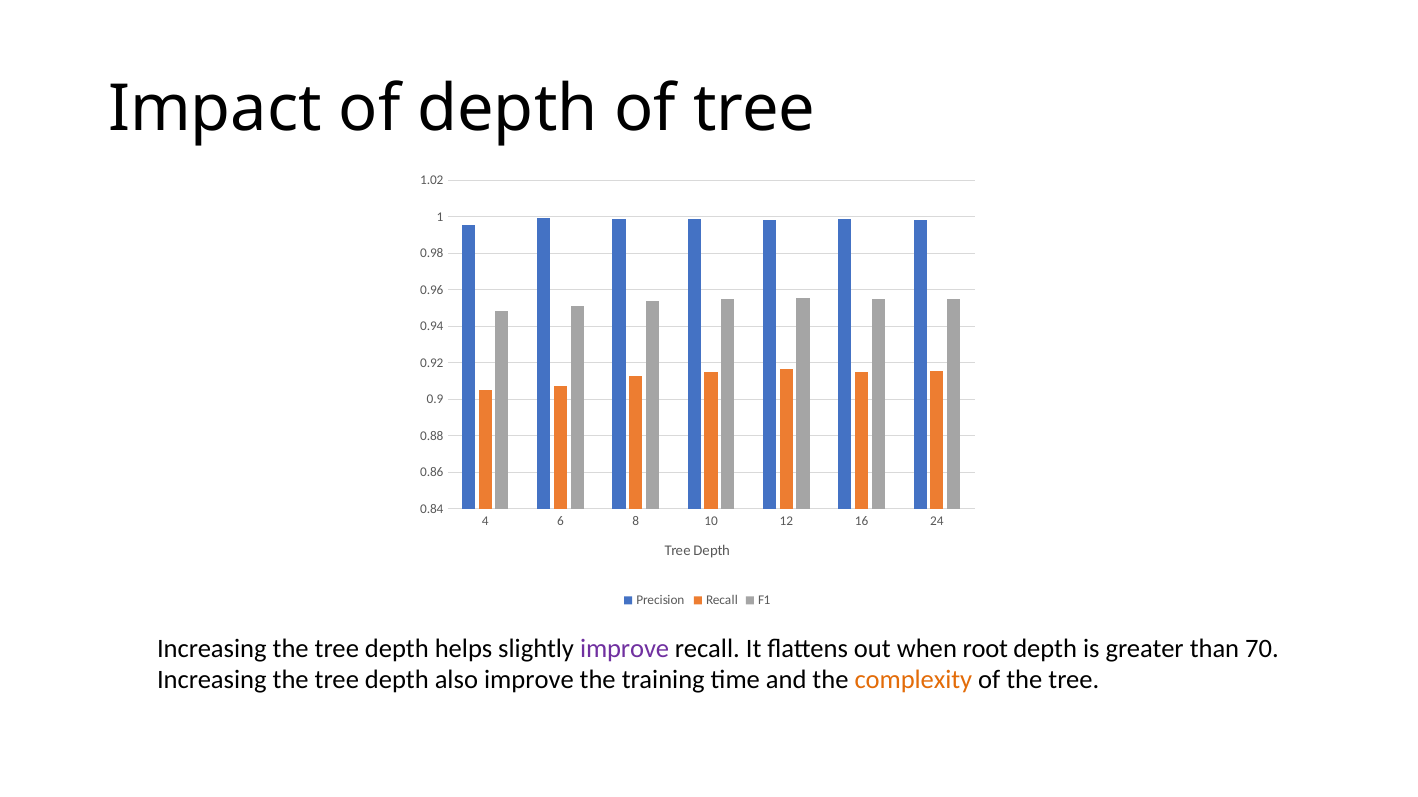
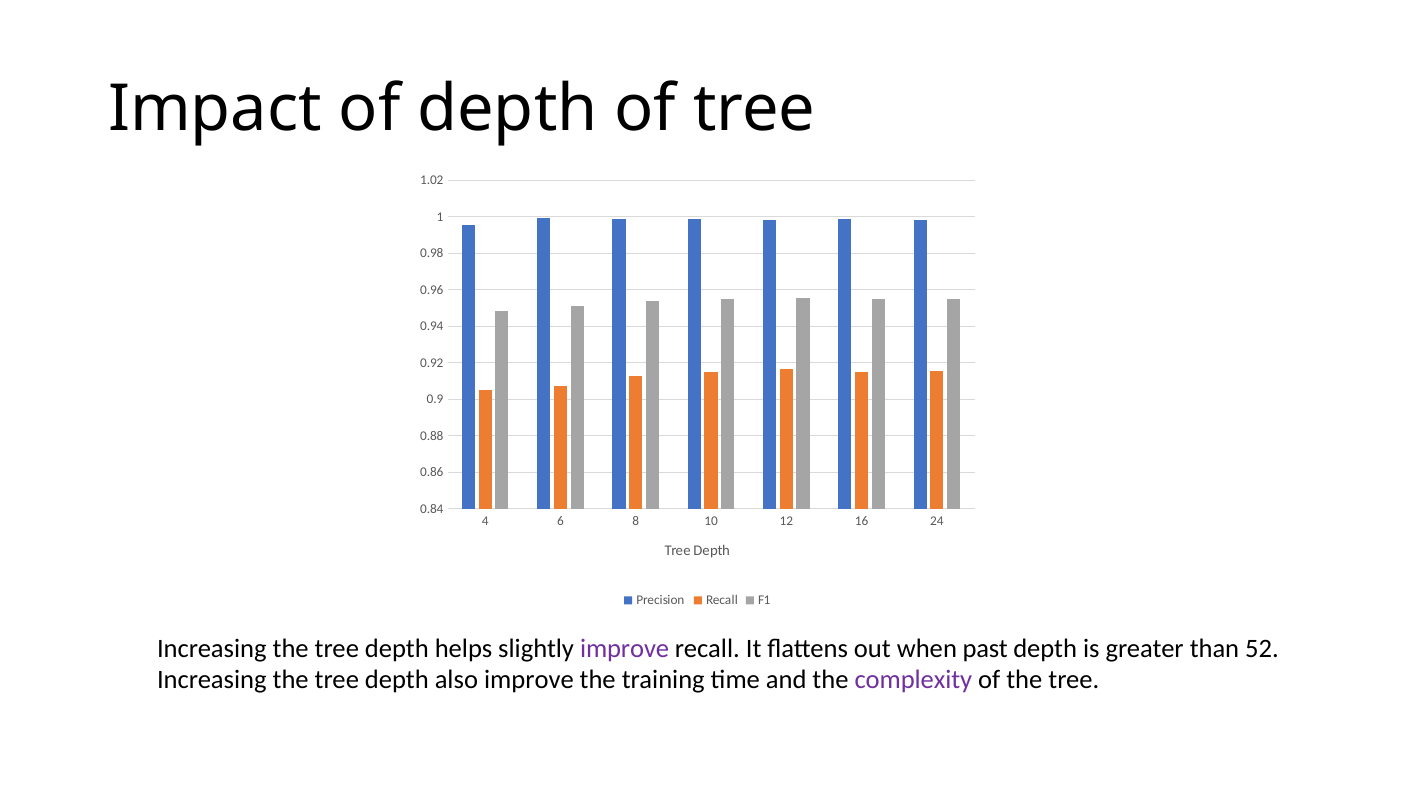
root: root -> past
70: 70 -> 52
complexity colour: orange -> purple
